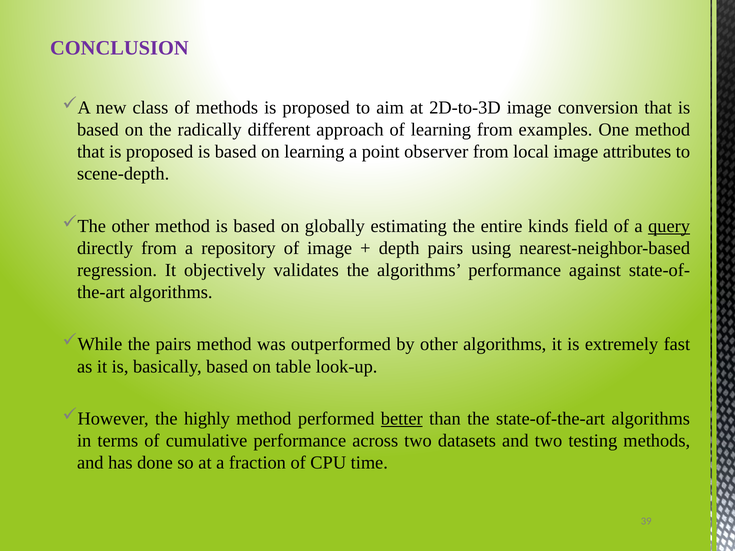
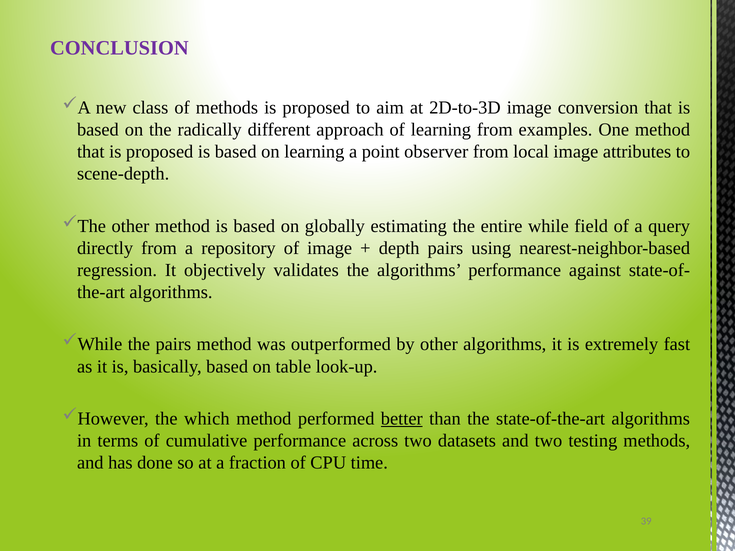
kinds: kinds -> while
query underline: present -> none
highly: highly -> which
